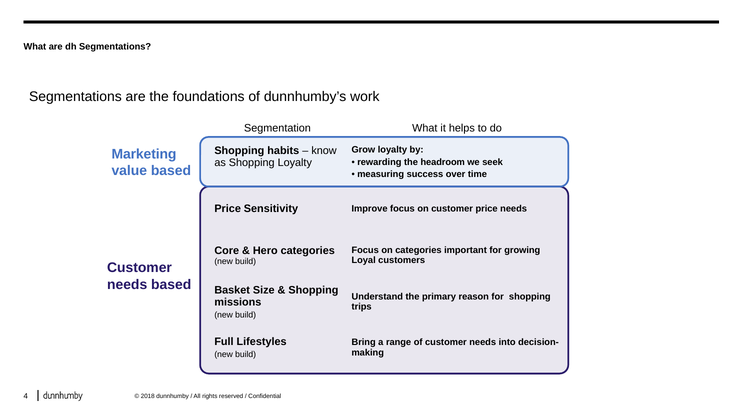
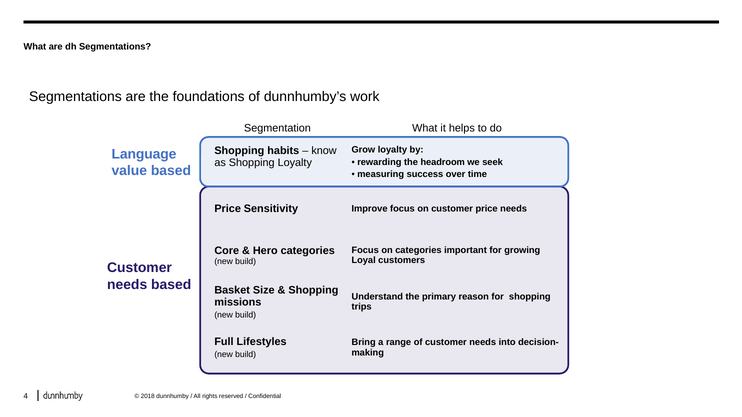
Marketing: Marketing -> Language
